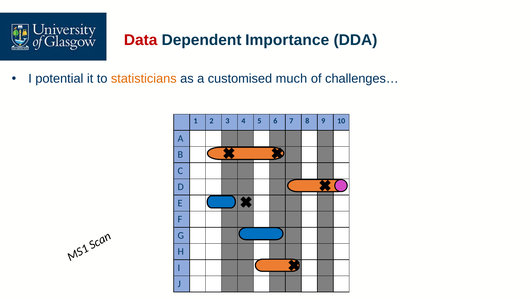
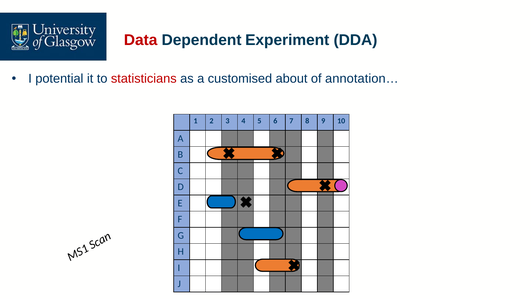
Importance: Importance -> Experiment
statisticians colour: orange -> red
much: much -> about
challenges…: challenges… -> annotation…
